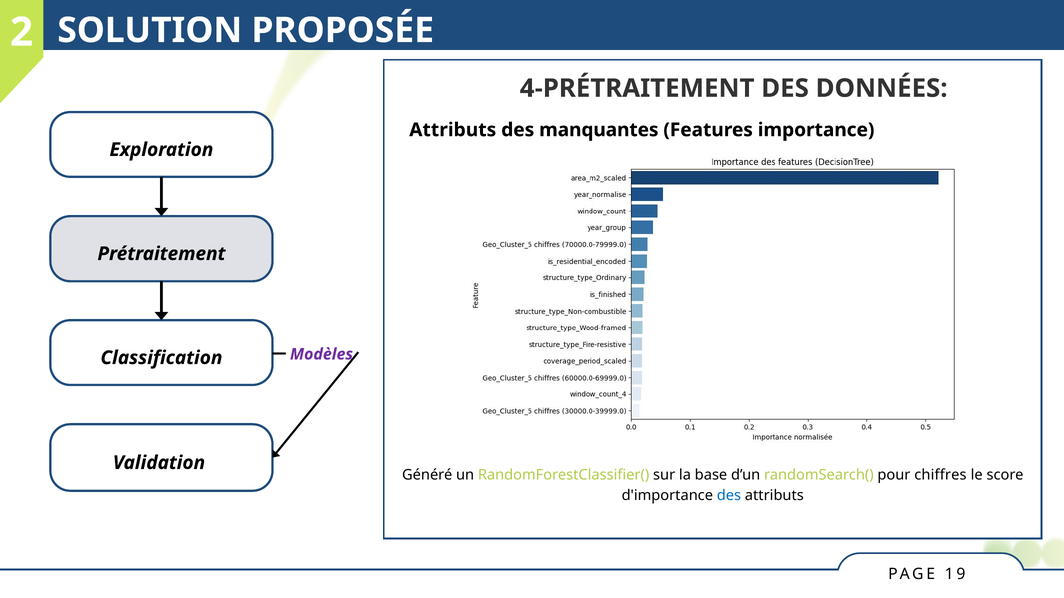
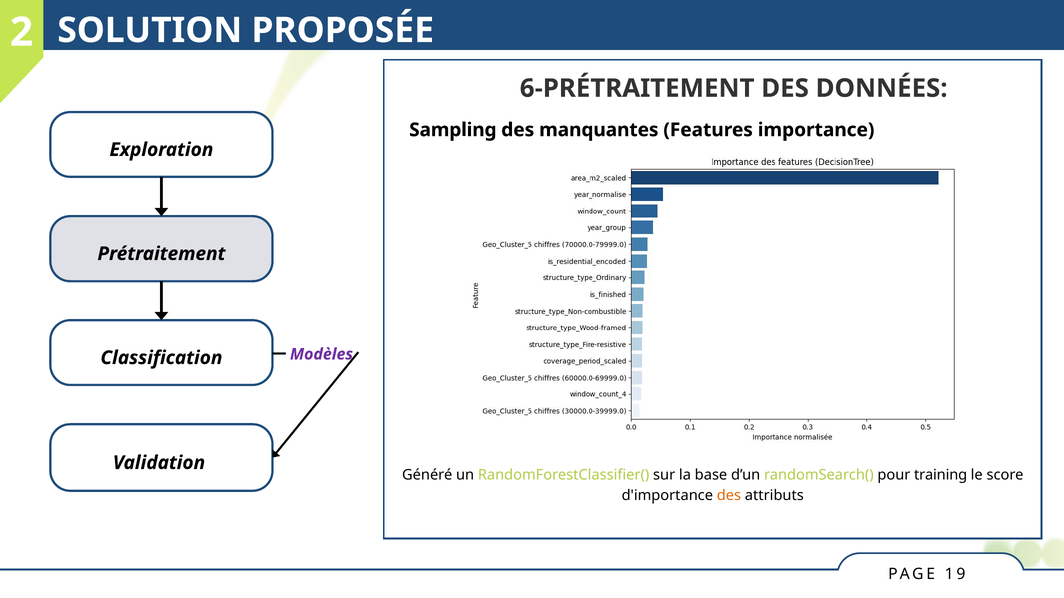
4-PRÉTRAITEMENT: 4-PRÉTRAITEMENT -> 6-PRÉTRAITEMENT
Attributs at (453, 130): Attributs -> Sampling
chiffres: chiffres -> training
des at (729, 496) colour: blue -> orange
